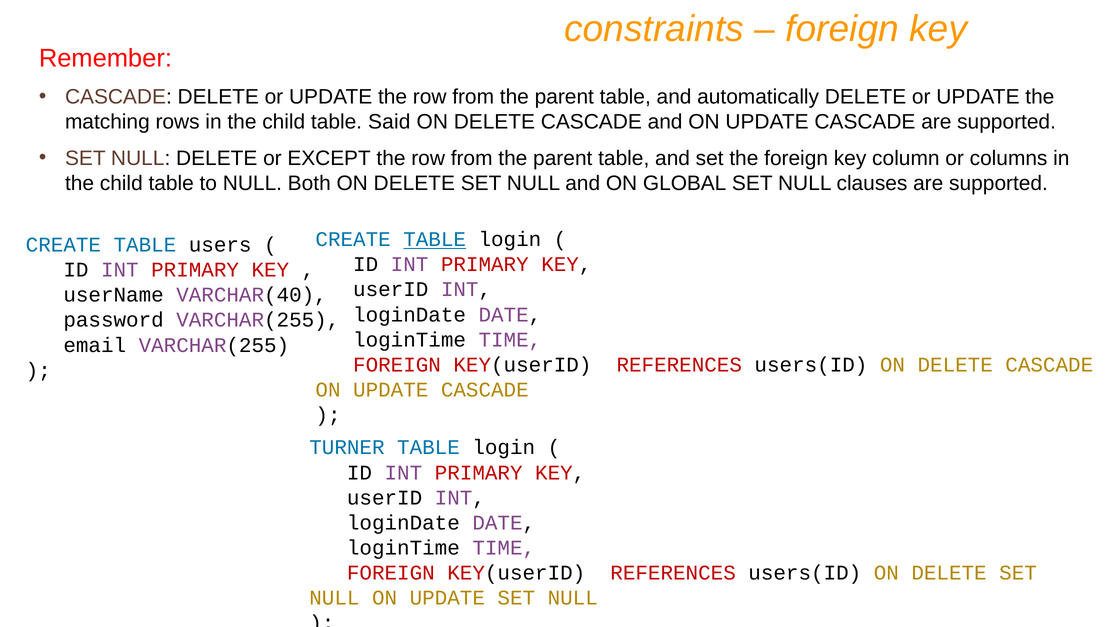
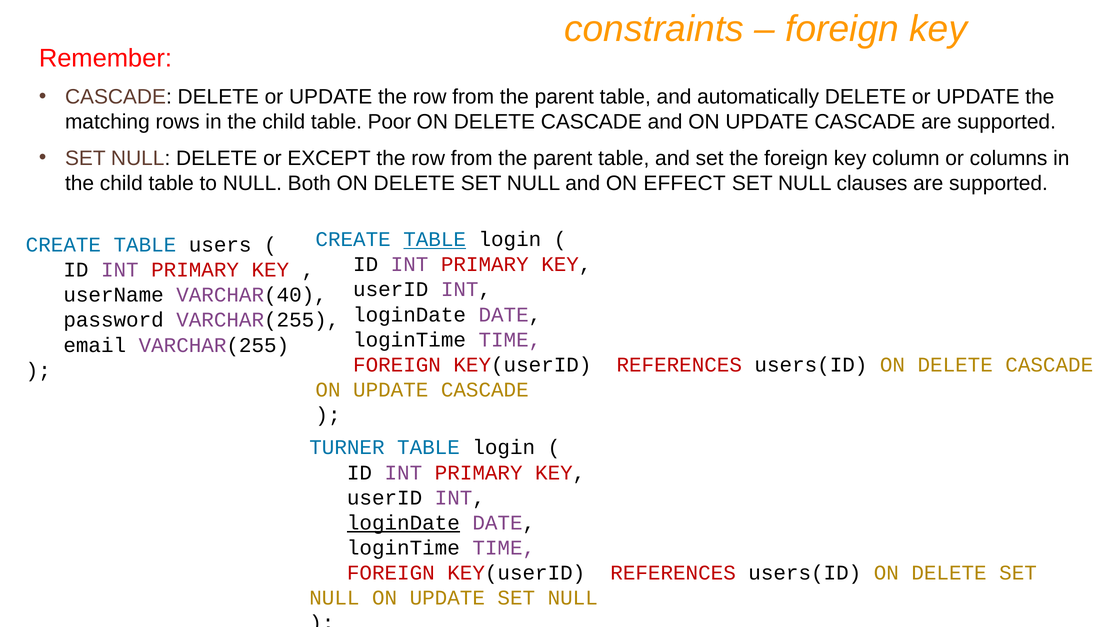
Said: Said -> Poor
GLOBAL: GLOBAL -> EFFECT
loginDate at (403, 523) underline: none -> present
